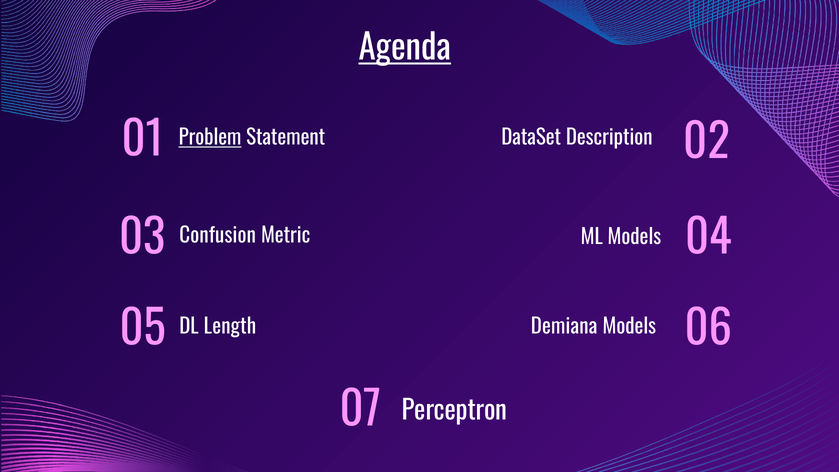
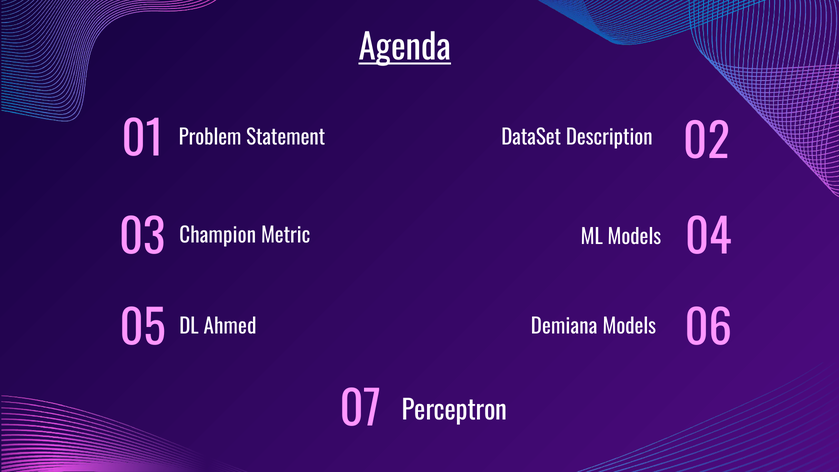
Problem underline: present -> none
Confusion: Confusion -> Champion
Length: Length -> Ahmed
